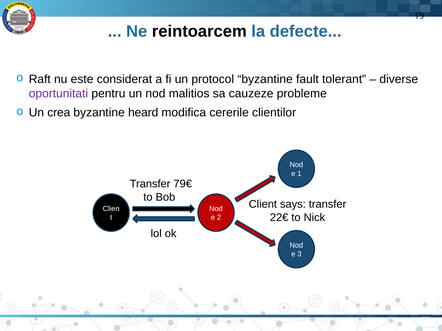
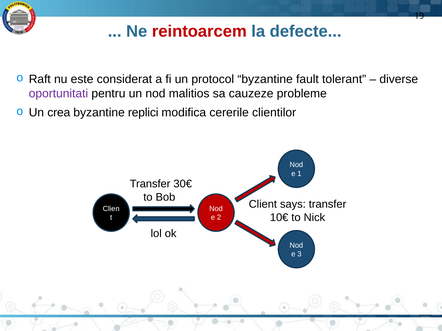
reintoarcem colour: black -> red
heard: heard -> replici
79€: 79€ -> 30€
22€: 22€ -> 10€
